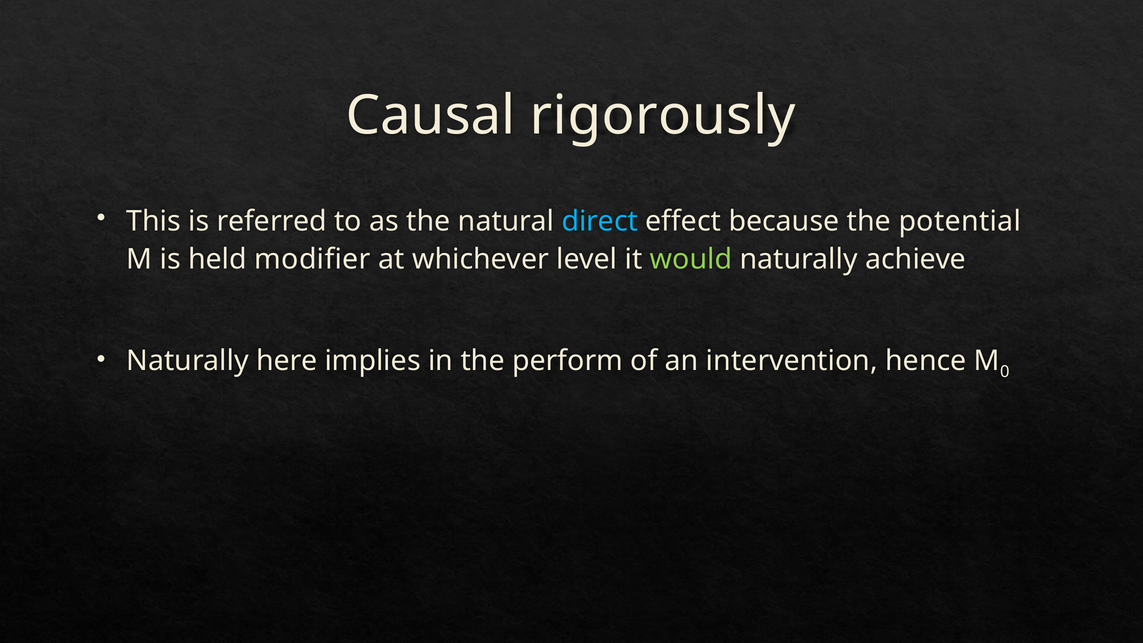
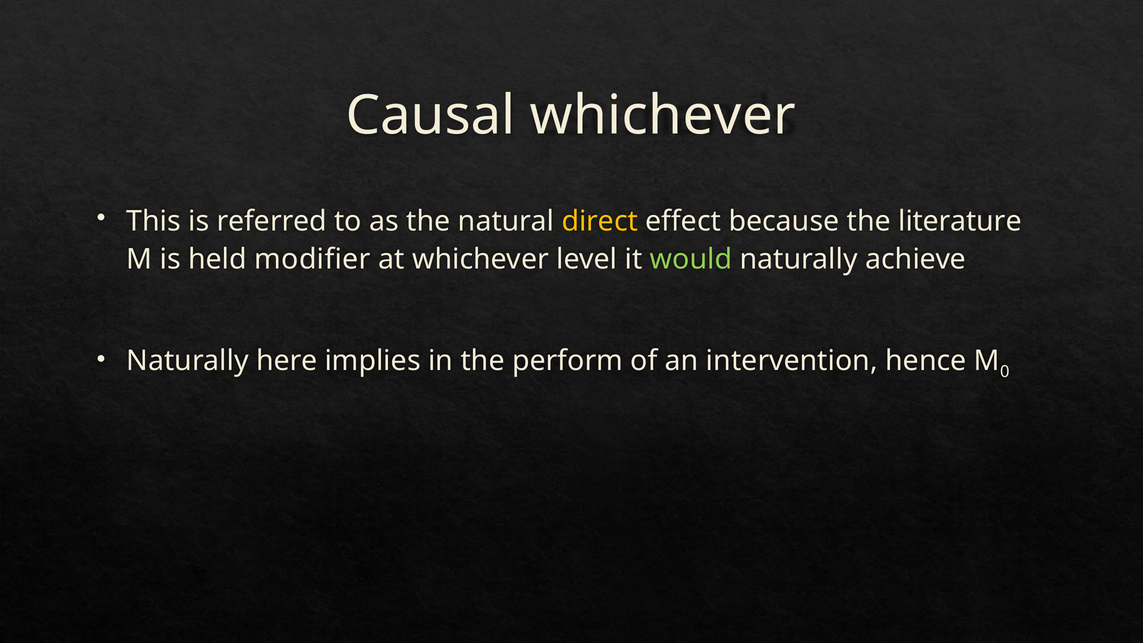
Causal rigorously: rigorously -> whichever
direct colour: light blue -> yellow
potential: potential -> literature
